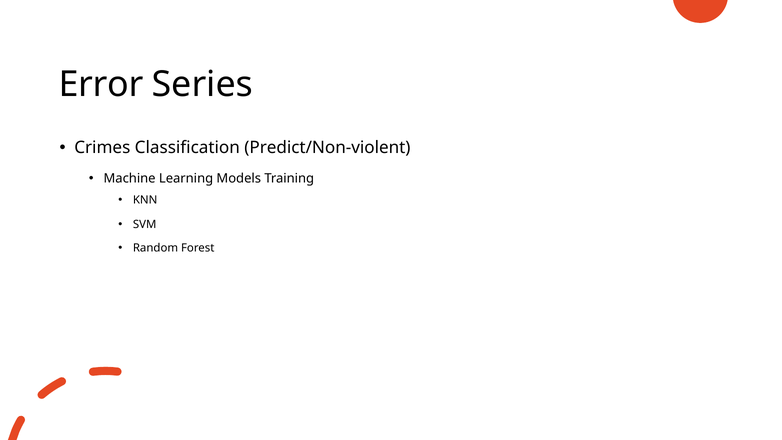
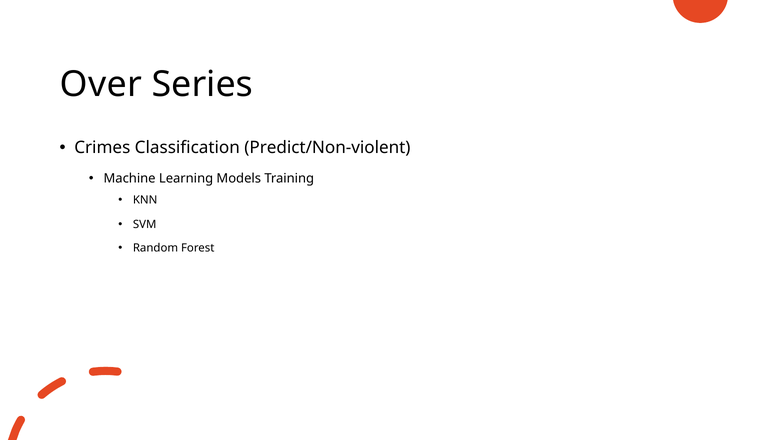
Error: Error -> Over
